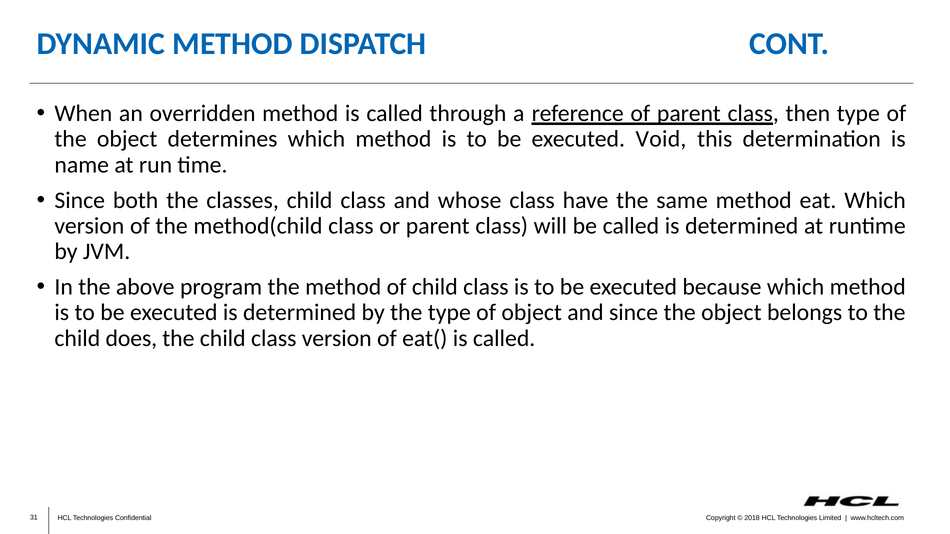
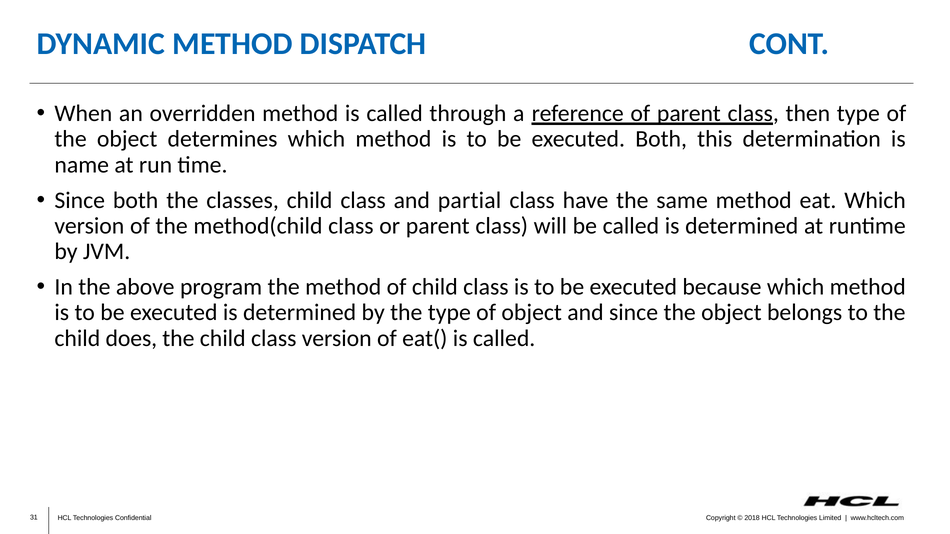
executed Void: Void -> Both
whose: whose -> partial
